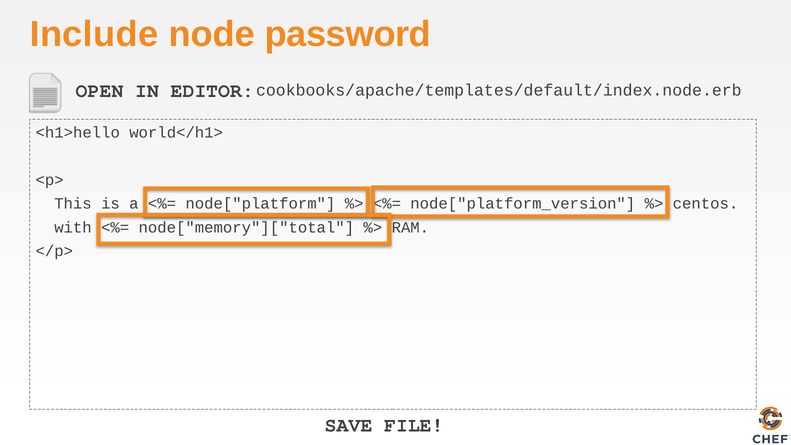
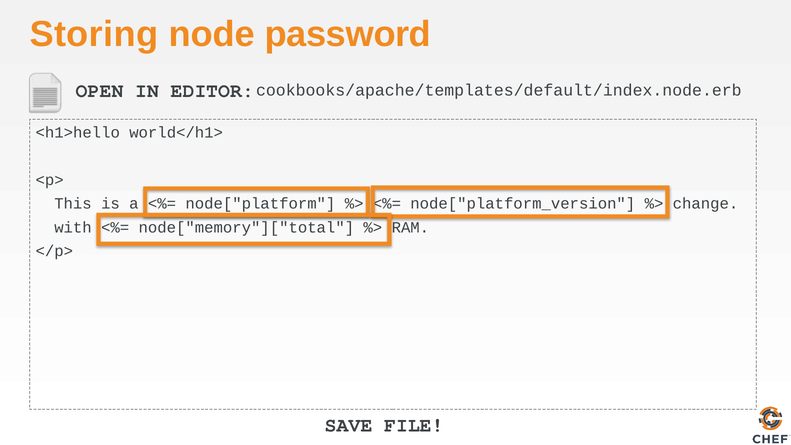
Include: Include -> Storing
centos: centos -> change
